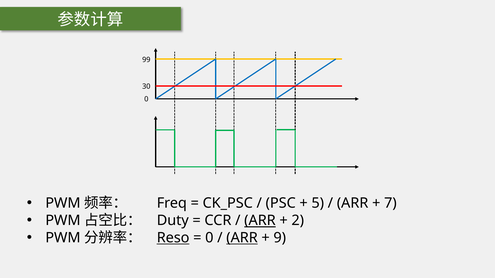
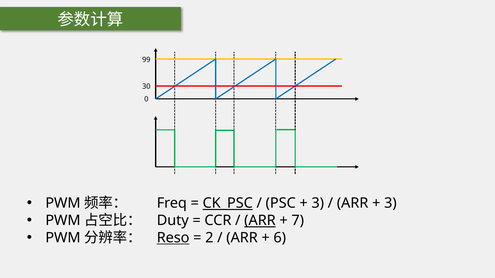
CK_PSC underline: none -> present
5 at (318, 204): 5 -> 3
7 at (390, 204): 7 -> 3
2: 2 -> 7
0 at (209, 238): 0 -> 2
ARR at (242, 238) underline: present -> none
9: 9 -> 6
